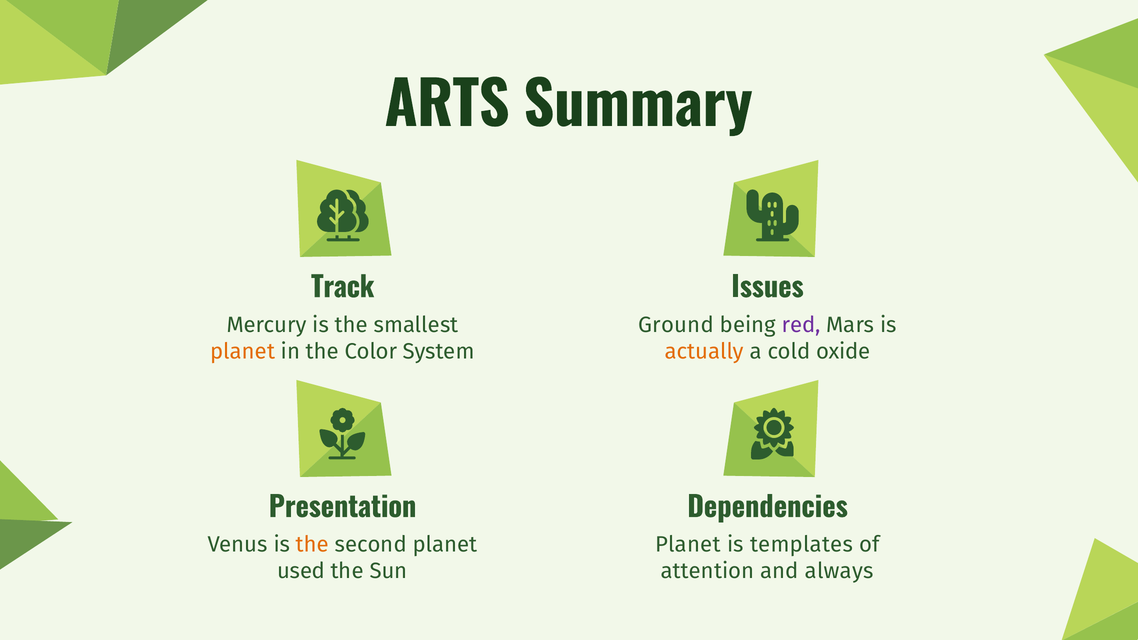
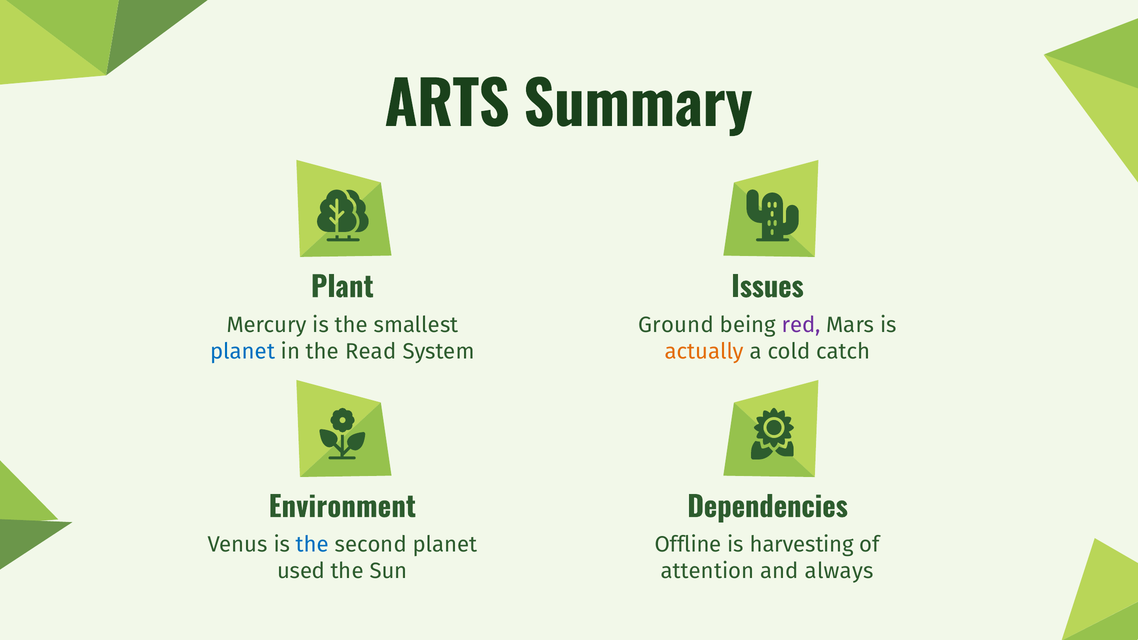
Track: Track -> Plant
planet at (243, 351) colour: orange -> blue
Color: Color -> Read
oxide: oxide -> catch
Presentation: Presentation -> Environment
the at (312, 545) colour: orange -> blue
Planet at (688, 545): Planet -> Offline
templates: templates -> harvesting
